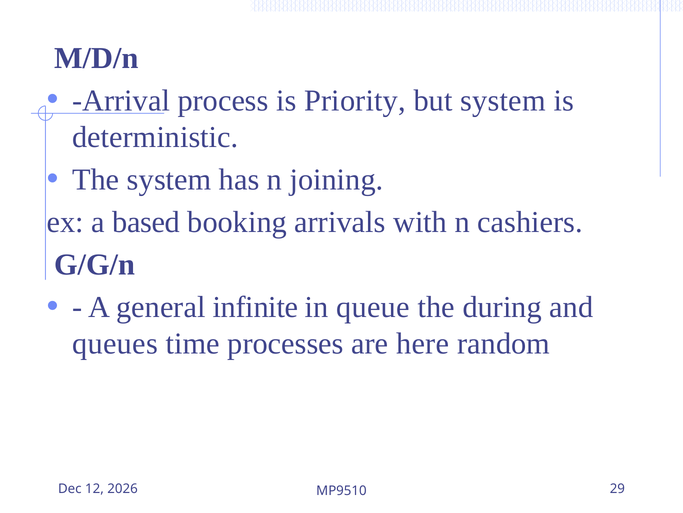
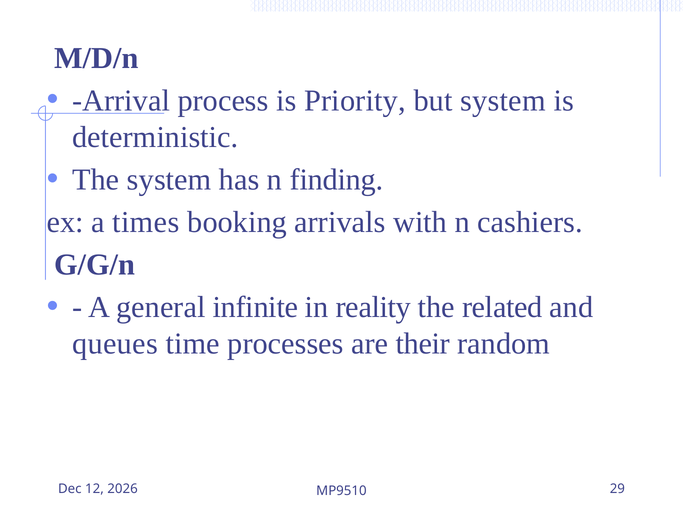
joining: joining -> finding
based: based -> times
queue: queue -> reality
during: during -> related
here: here -> their
